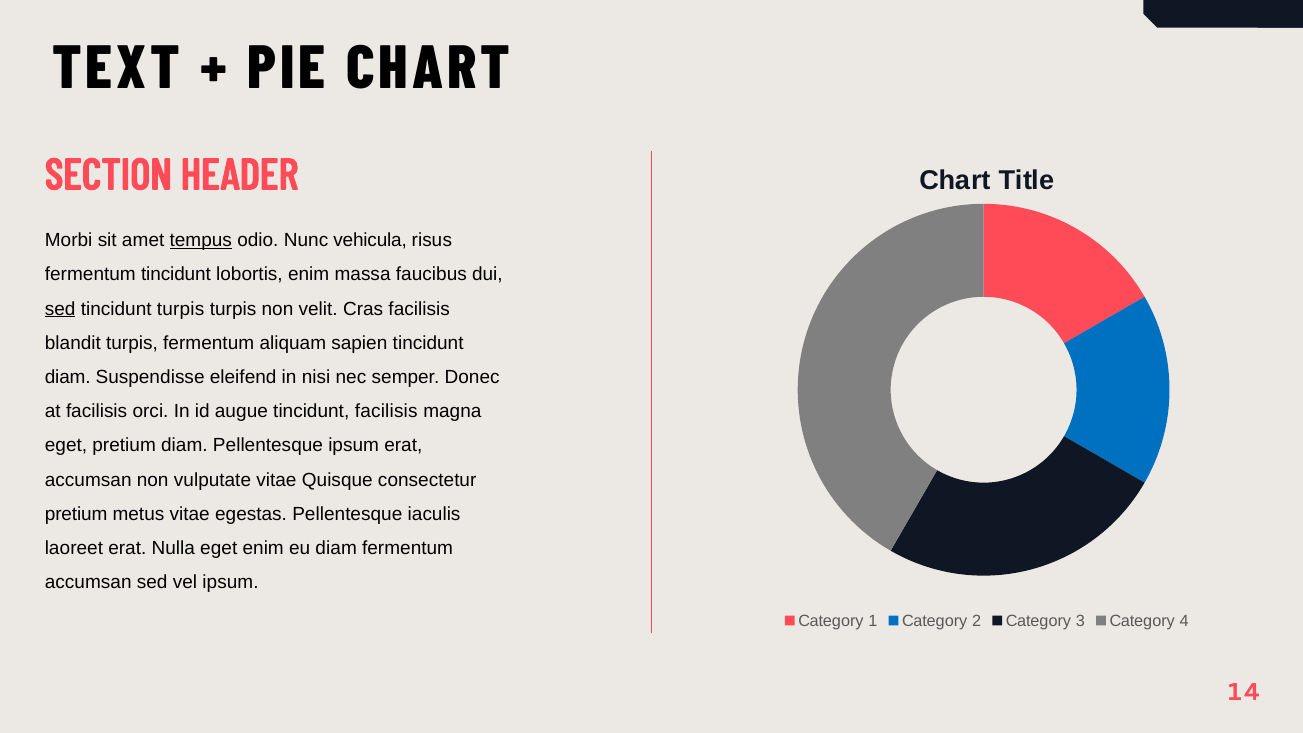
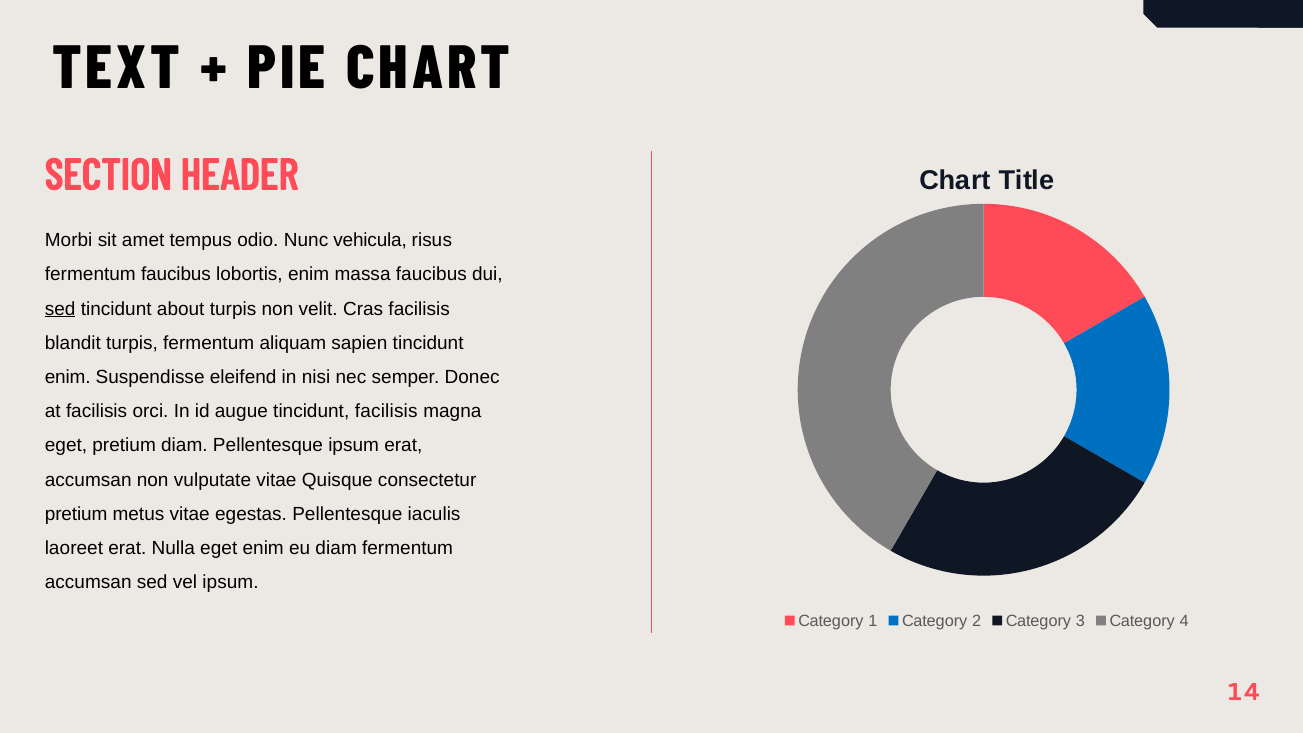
tempus underline: present -> none
fermentum tincidunt: tincidunt -> faucibus
tincidunt turpis: turpis -> about
diam at (68, 377): diam -> enim
